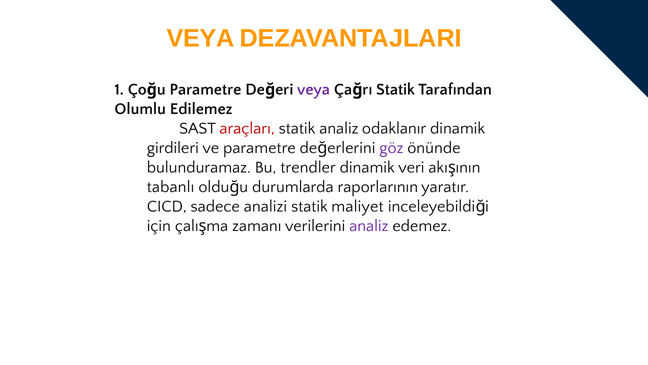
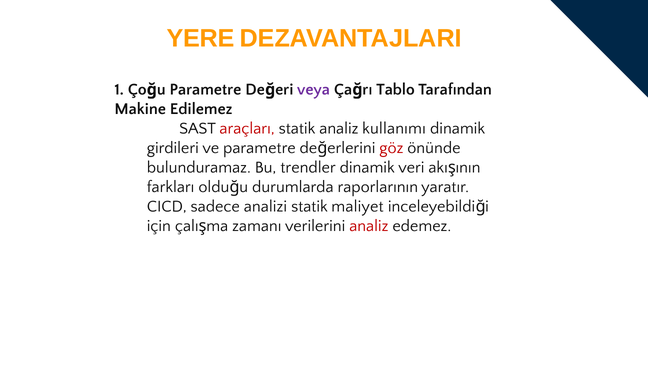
VEYA at (201, 38): VEYA -> YERE
Statik at (396, 89): Statik -> Tablo
Olumlu: Olumlu -> Makine
odaklanır: odaklanır -> kullanımı
göz colour: purple -> red
tabanlı: tabanlı -> farkları
analiz at (369, 225) colour: purple -> red
